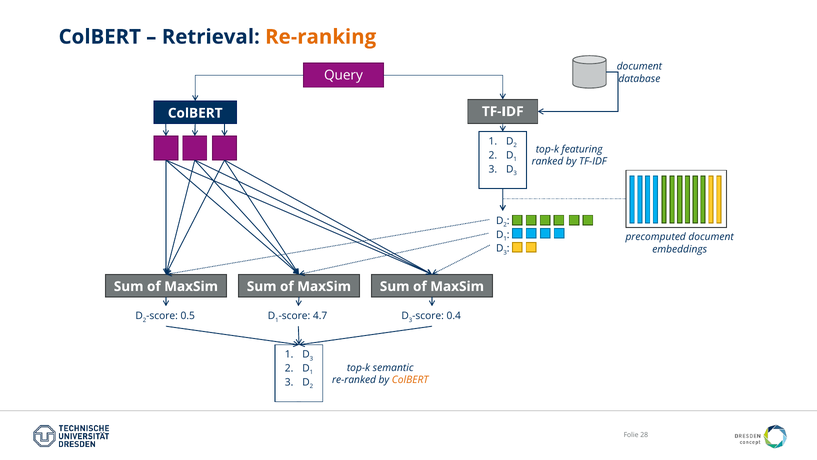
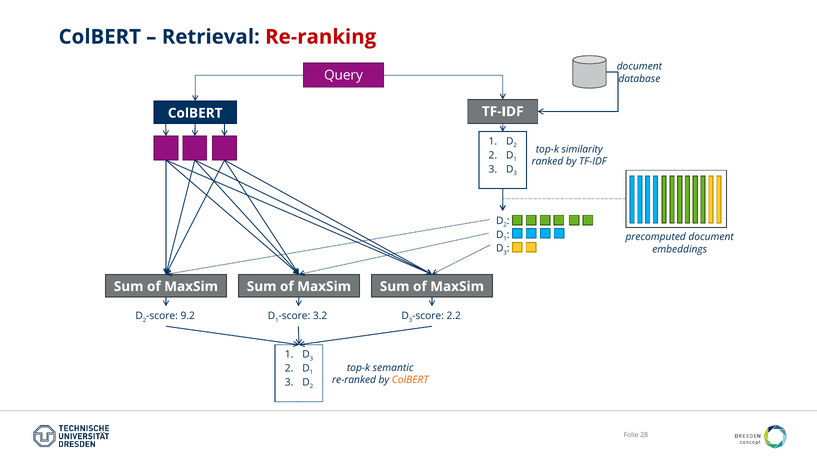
Re-ranking colour: orange -> red
featuring: featuring -> similarity
0.5: 0.5 -> 9.2
4.7: 4.7 -> 3.2
0.4: 0.4 -> 2.2
